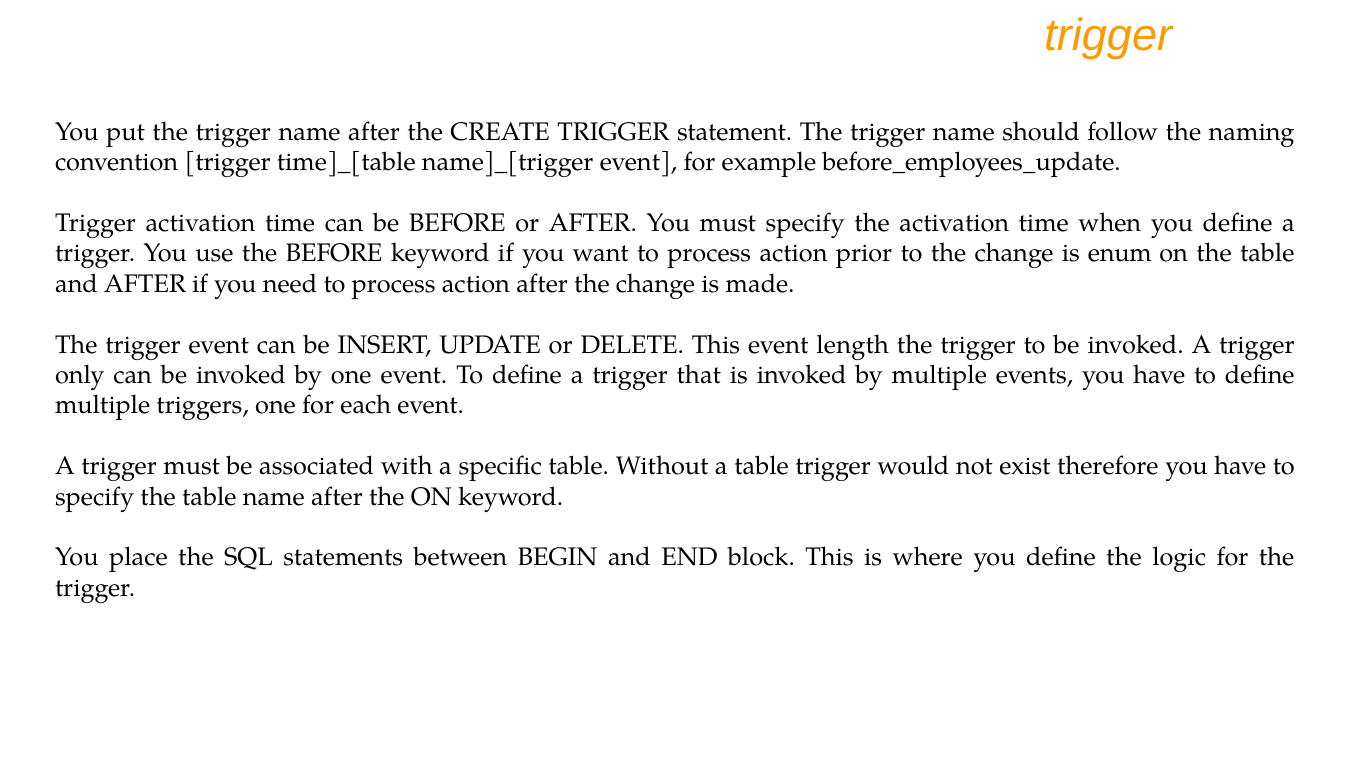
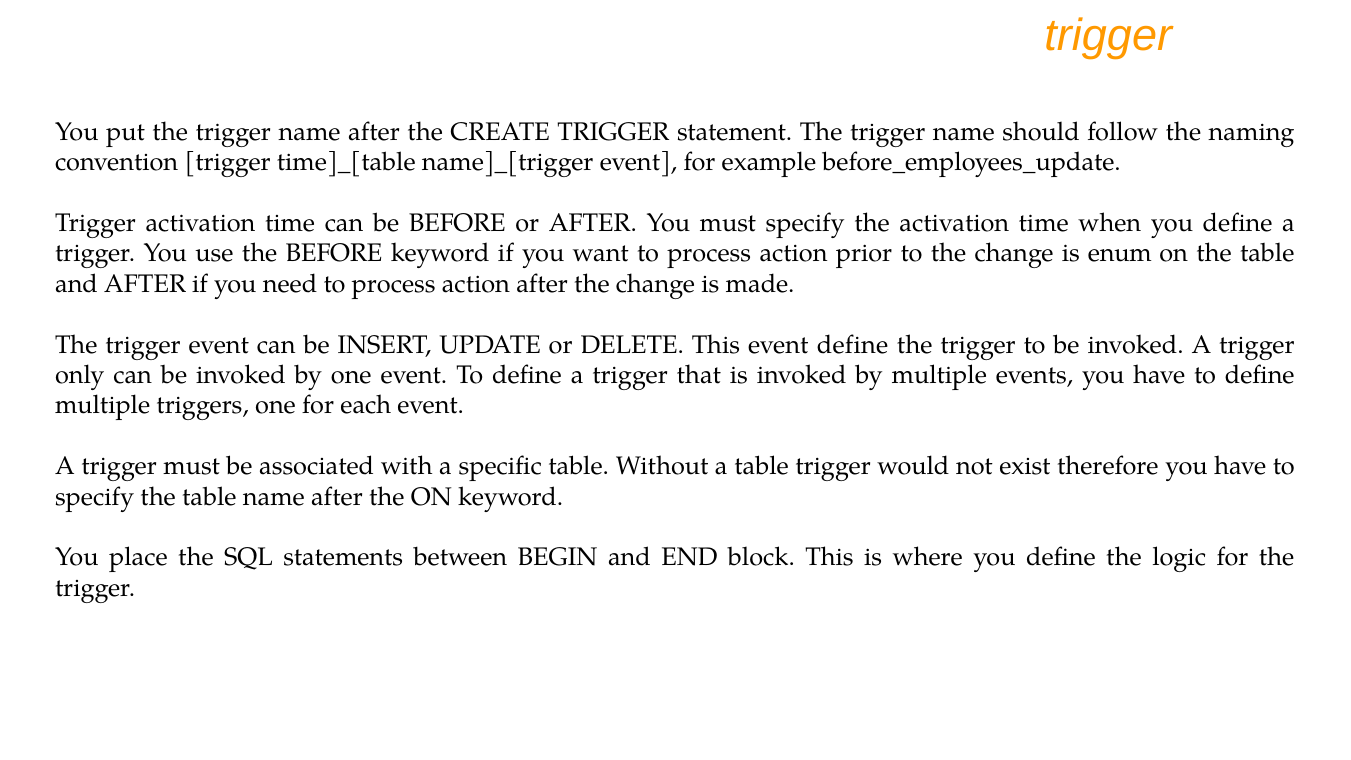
event length: length -> define
